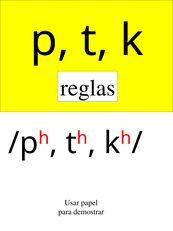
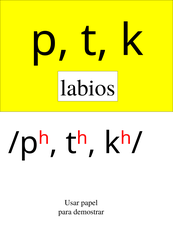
reglas: reglas -> labios
